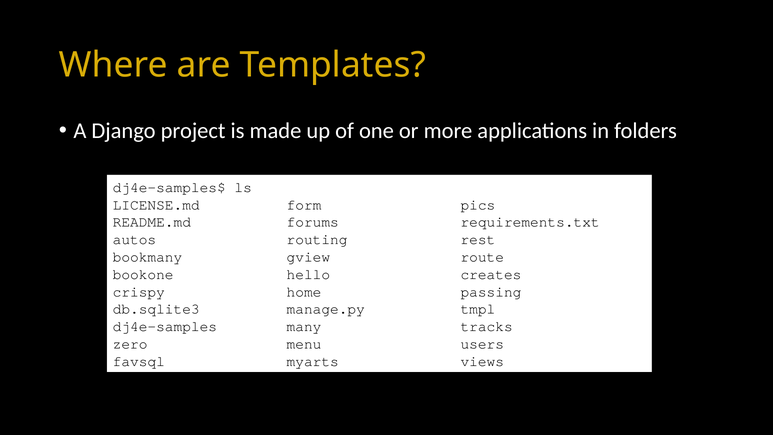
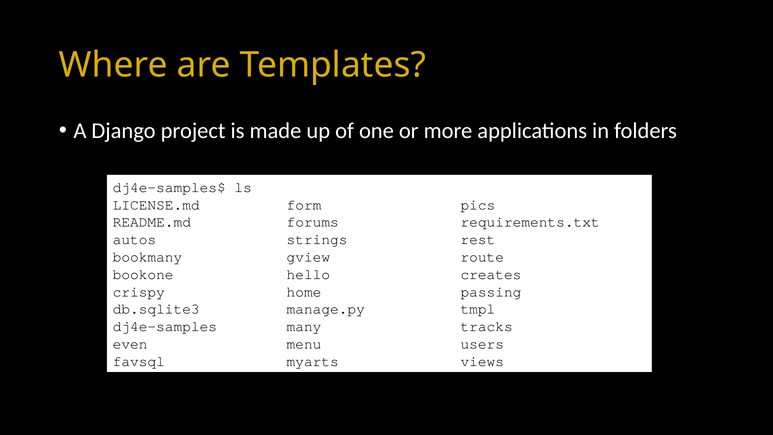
routing: routing -> strings
zero: zero -> even
